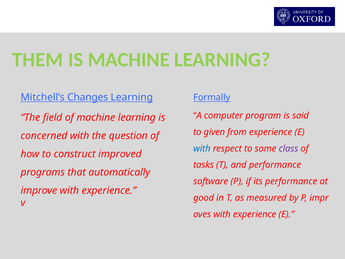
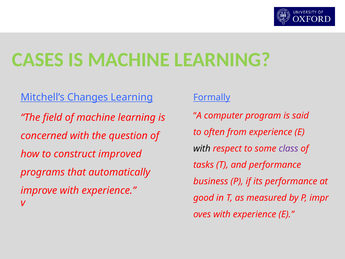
THEM: THEM -> CASES
given: given -> often
with at (202, 148) colour: blue -> black
software: software -> business
